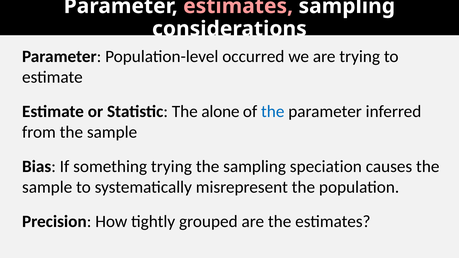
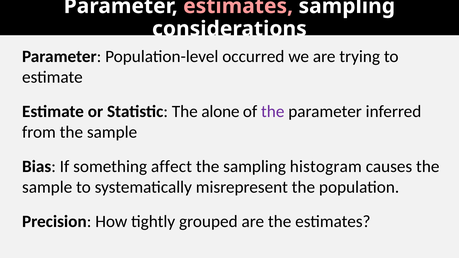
the at (273, 112) colour: blue -> purple
something trying: trying -> affect
speciation: speciation -> histogram
